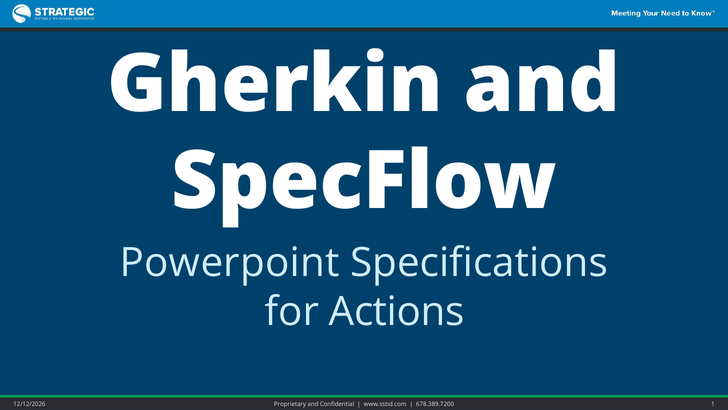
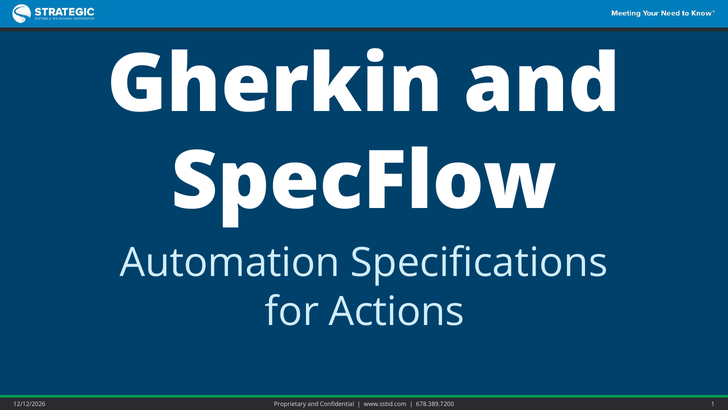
Powerpoint: Powerpoint -> Automation
